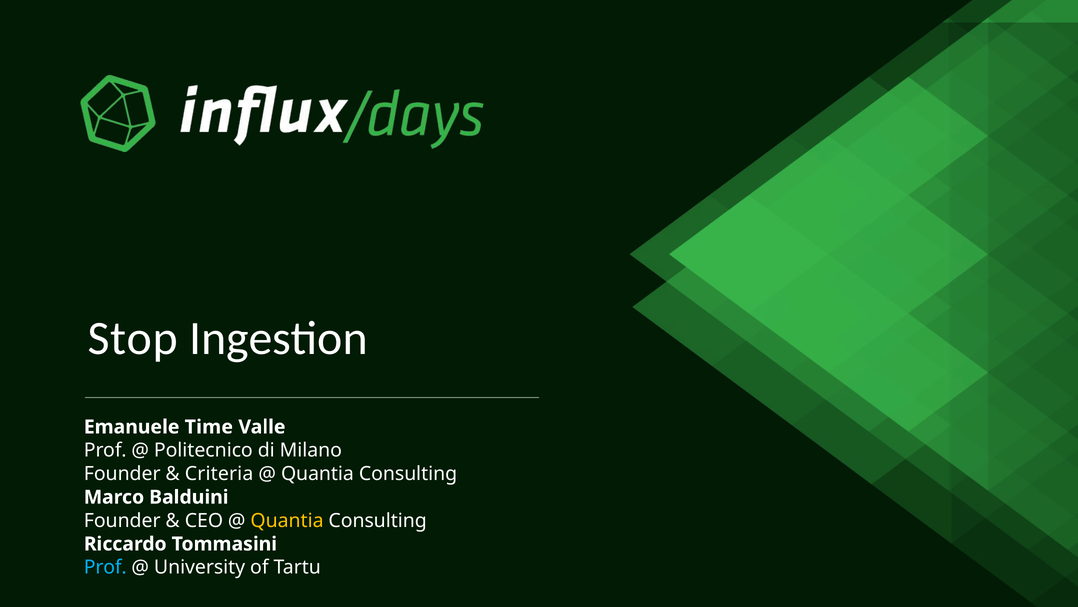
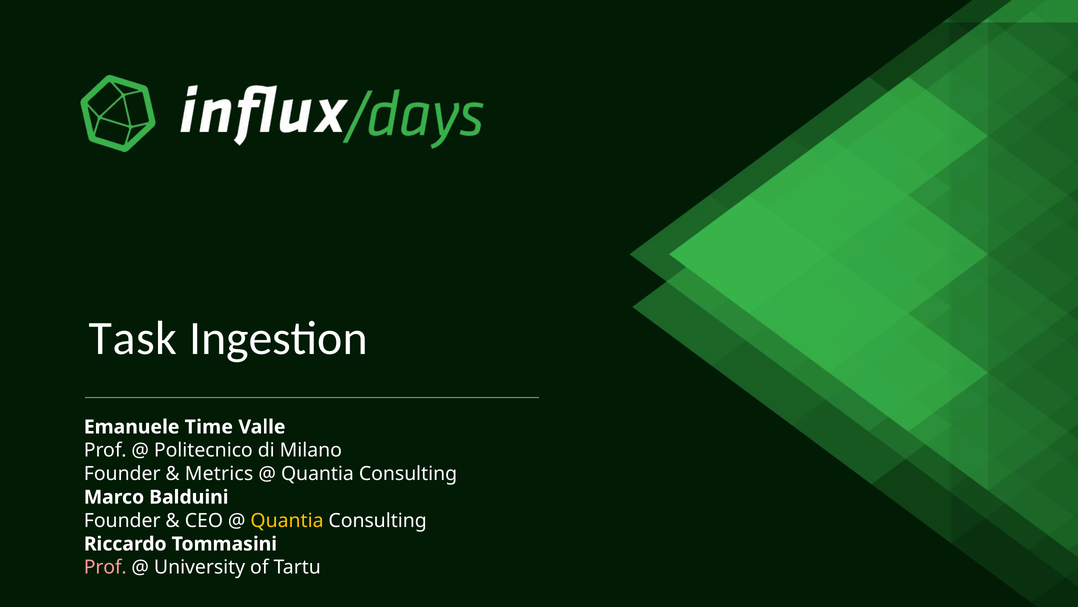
Stop: Stop -> Task
Criteria: Criteria -> Metrics
Prof at (105, 567) colour: light blue -> pink
